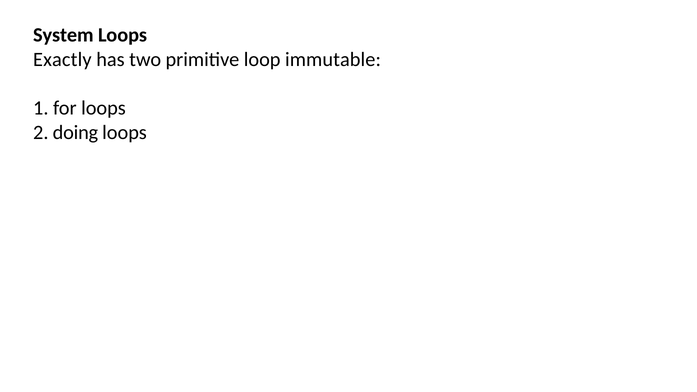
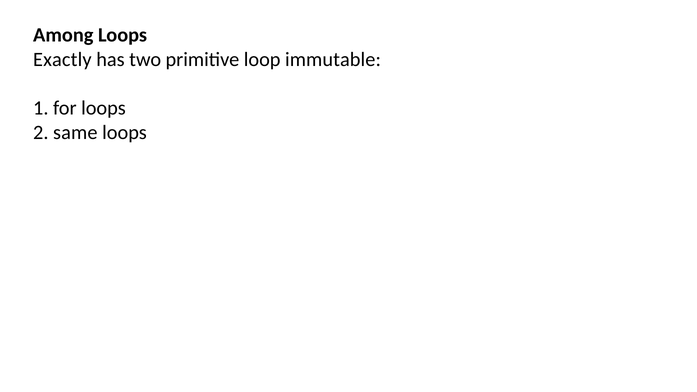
System: System -> Among
doing: doing -> same
